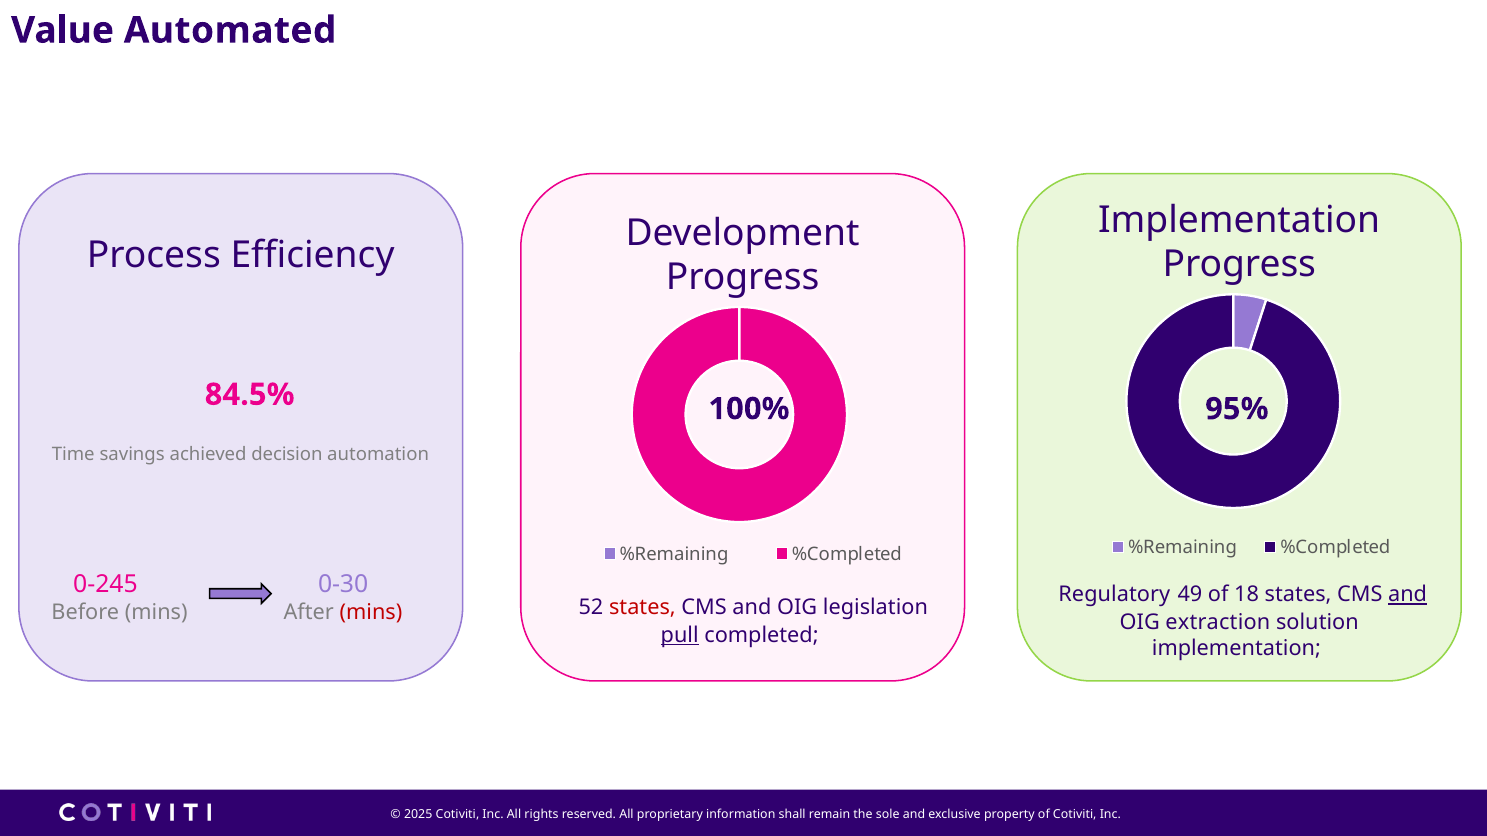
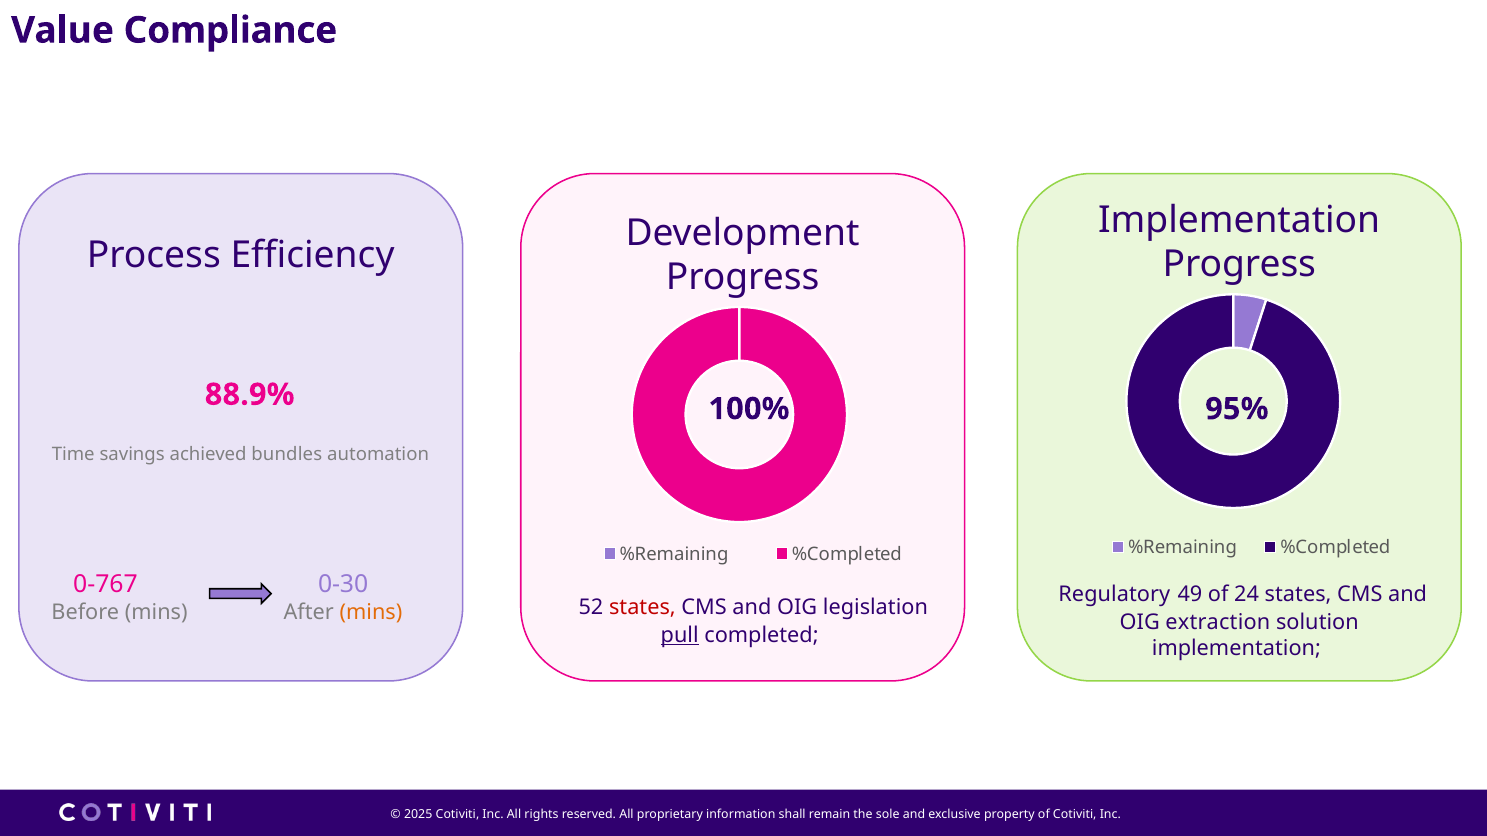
Automated: Automated -> Compliance
84.5%: 84.5% -> 88.9%
decision: decision -> bundles
0-245: 0-245 -> 0-767
18: 18 -> 24
and at (1408, 595) underline: present -> none
mins at (371, 613) colour: red -> orange
